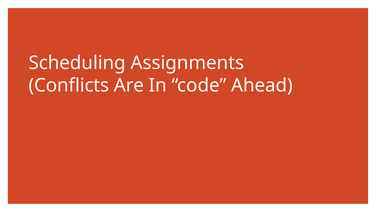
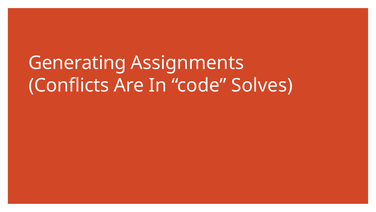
Scheduling: Scheduling -> Generating
Ahead: Ahead -> Solves
